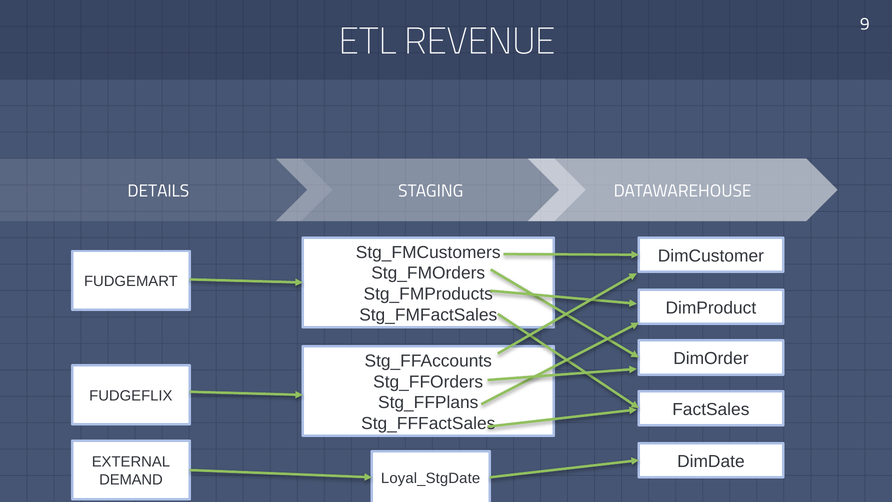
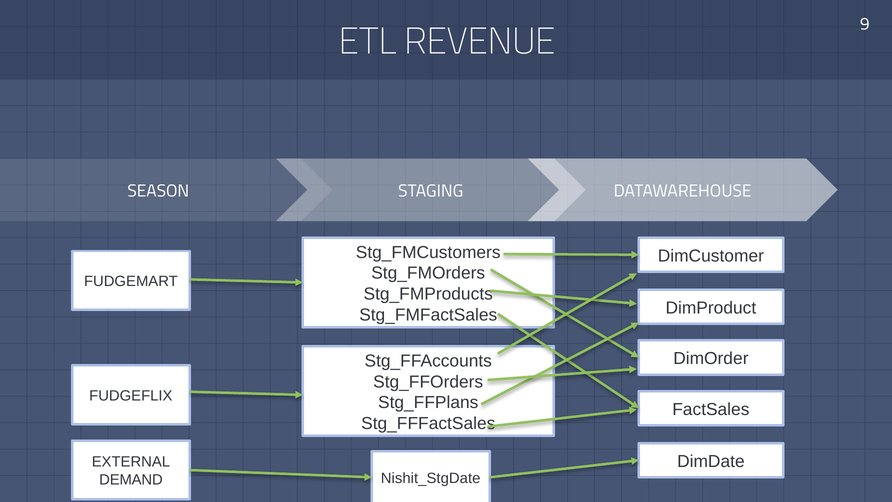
DETAILS: DETAILS -> SEASON
Loyal_StgDate: Loyal_StgDate -> Nishit_StgDate
